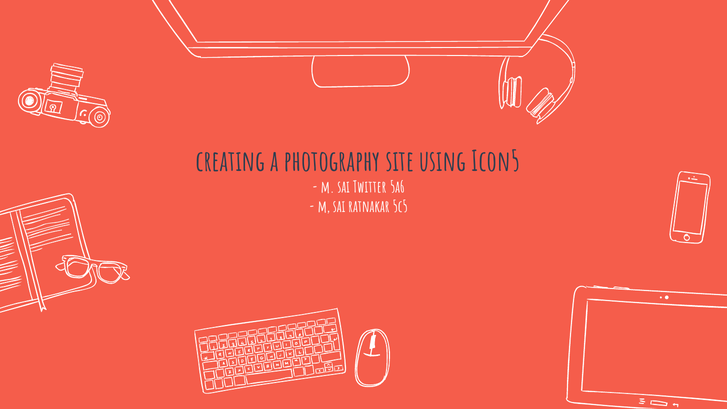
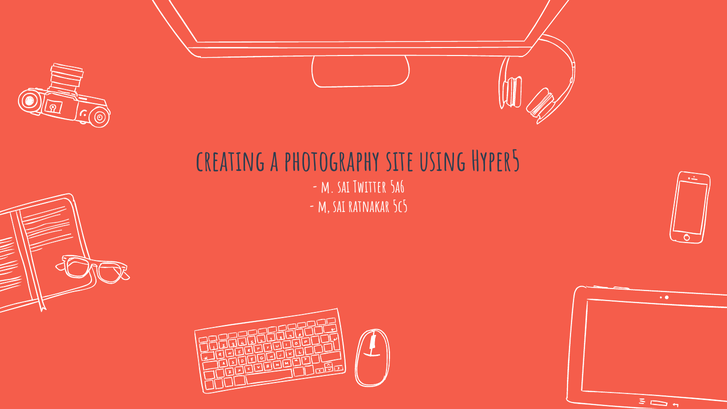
Icon5: Icon5 -> Hyper5
